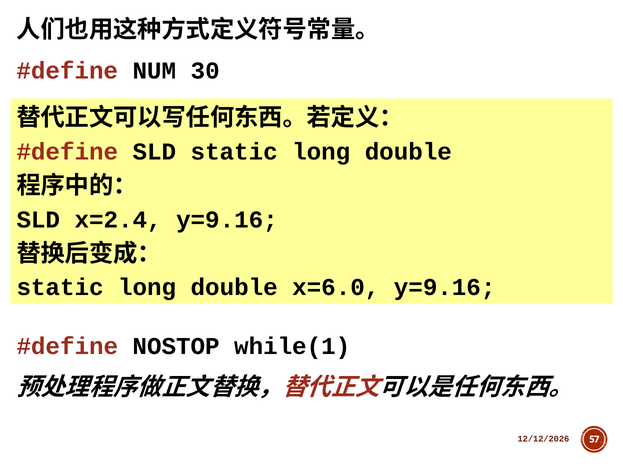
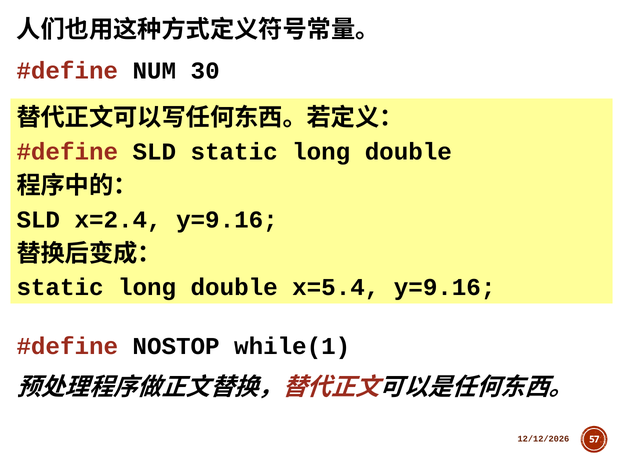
x=6.0: x=6.0 -> x=5.4
